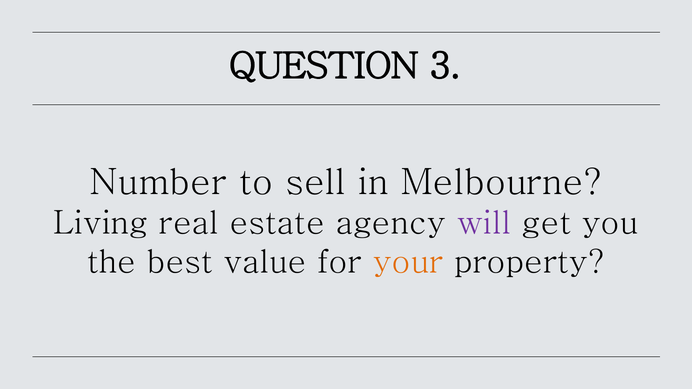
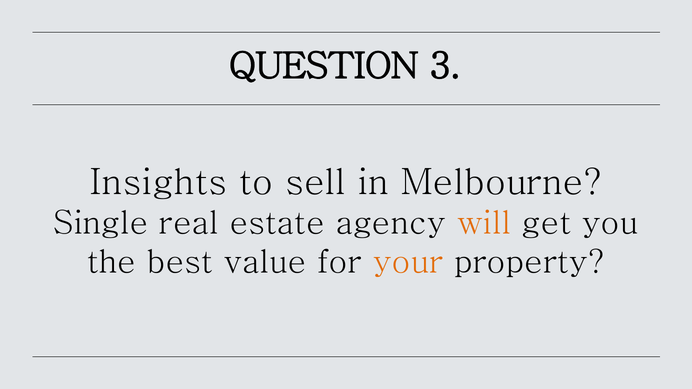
Number: Number -> Insights
Living: Living -> Single
will colour: purple -> orange
